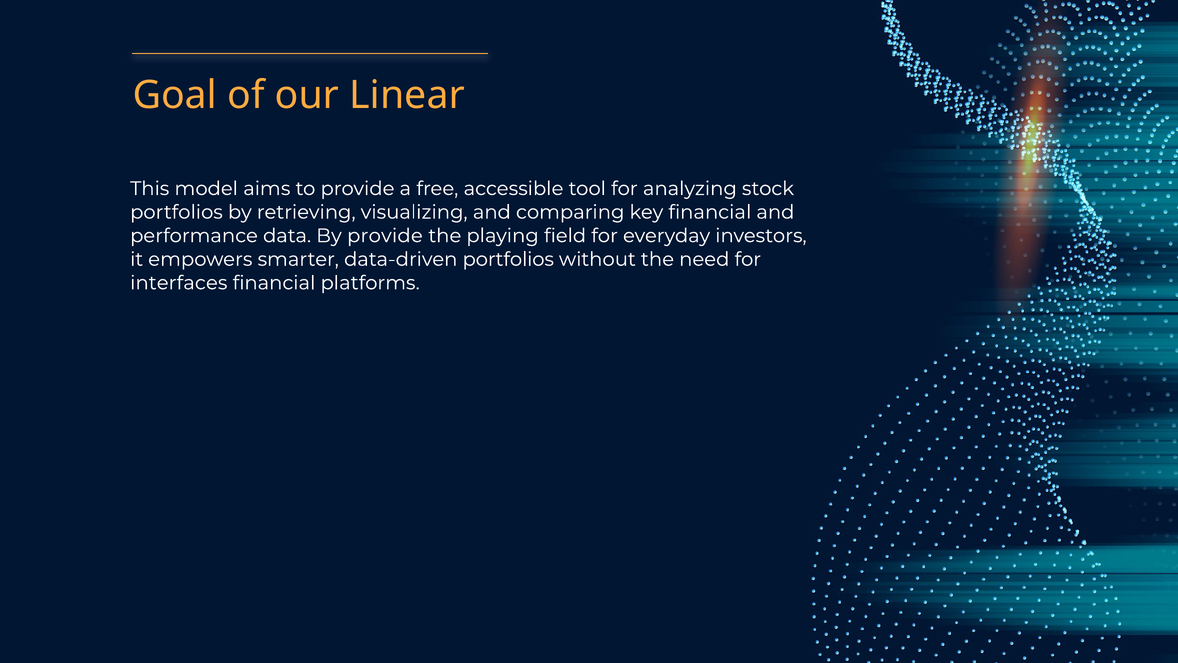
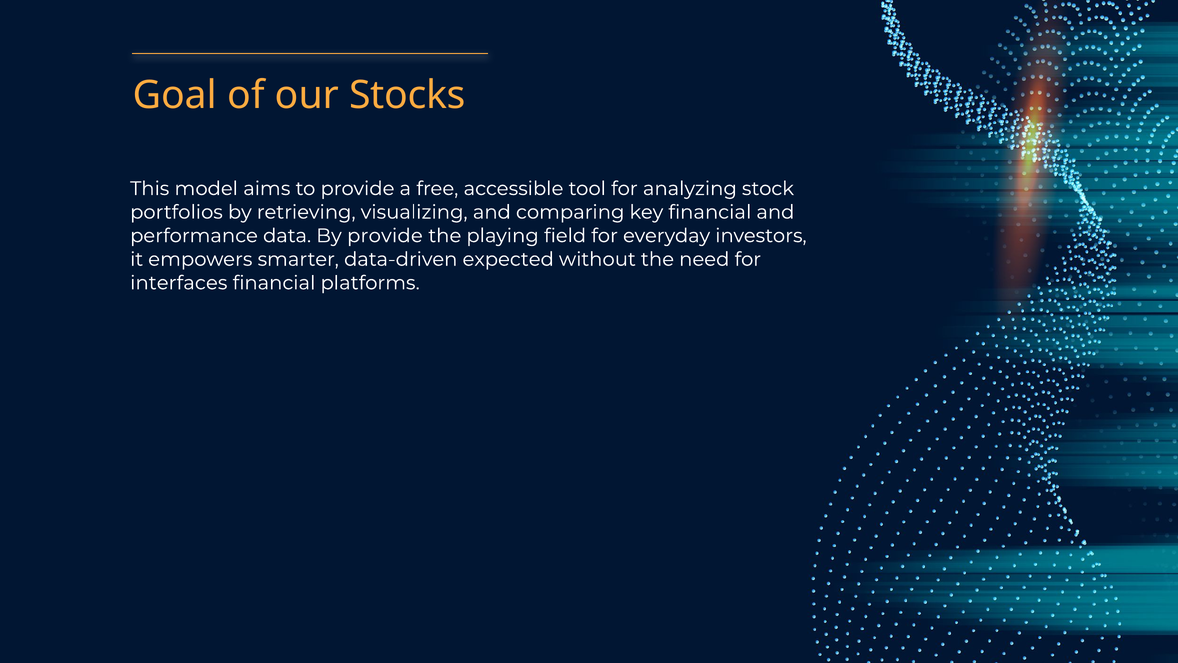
Linear: Linear -> Stocks
data-driven portfolios: portfolios -> expected
